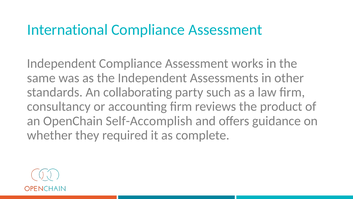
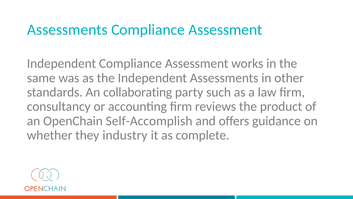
International at (68, 30): International -> Assessments
required: required -> industry
